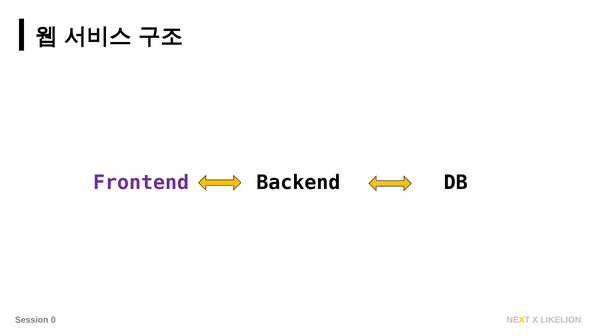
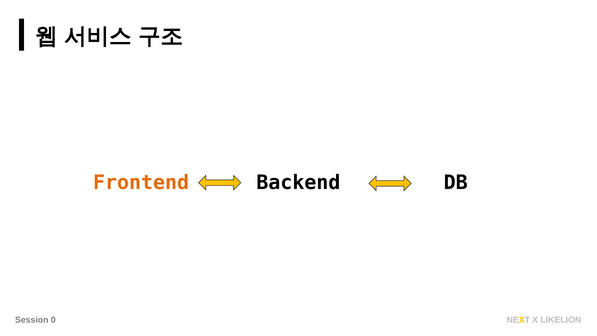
Frontend colour: purple -> orange
